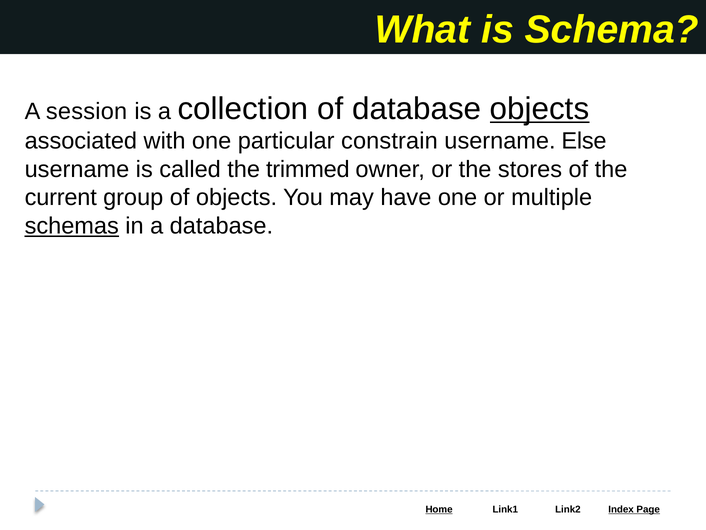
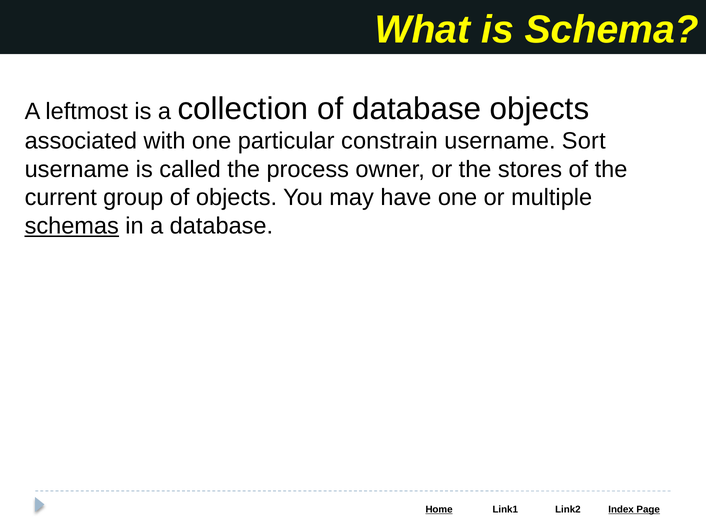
session: session -> leftmost
objects at (540, 109) underline: present -> none
Else: Else -> Sort
trimmed: trimmed -> process
